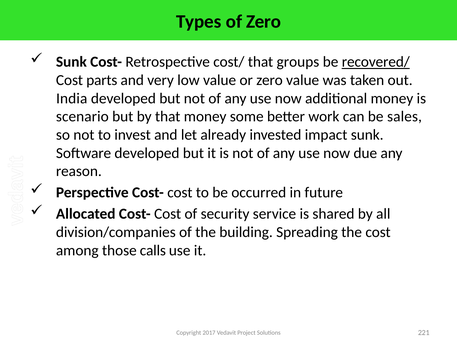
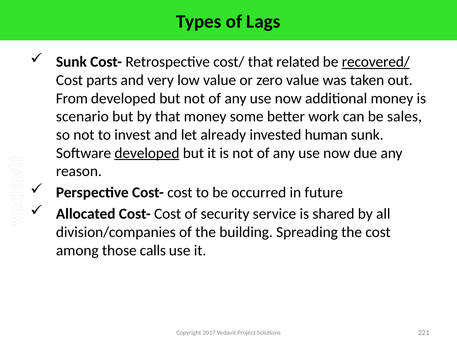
of Zero: Zero -> Lags
groups: groups -> related
India: India -> From
impact: impact -> human
developed at (147, 153) underline: none -> present
